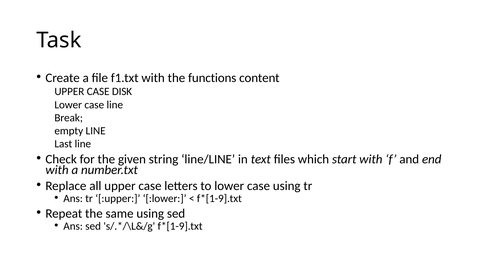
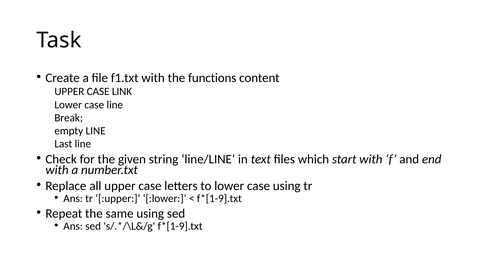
DISK: DISK -> LINK
